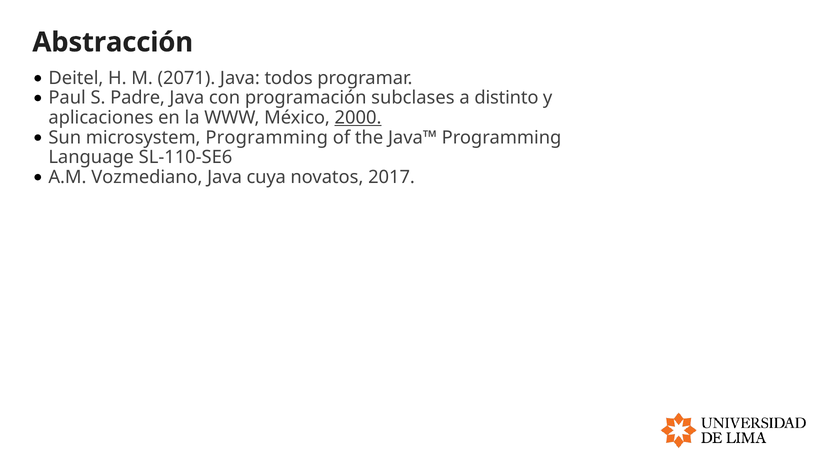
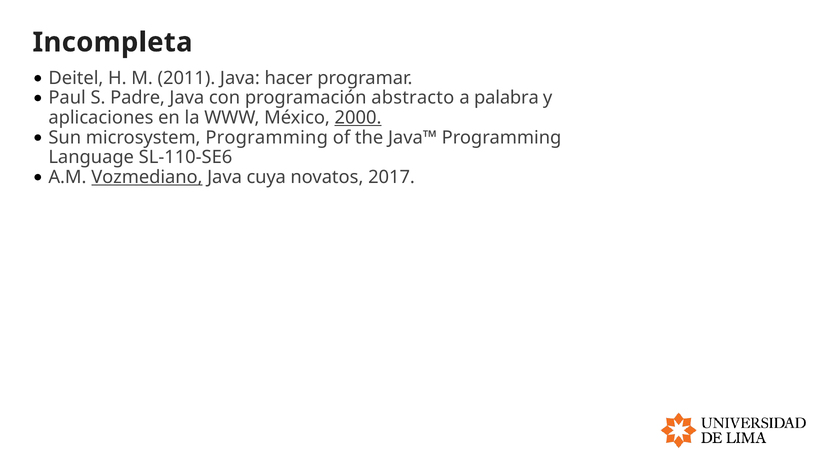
Abstracción: Abstracción -> Incompleta
2071: 2071 -> 2011
todos: todos -> hacer
subclases: subclases -> abstracto
distinto: distinto -> palabra
Vozmediano underline: none -> present
